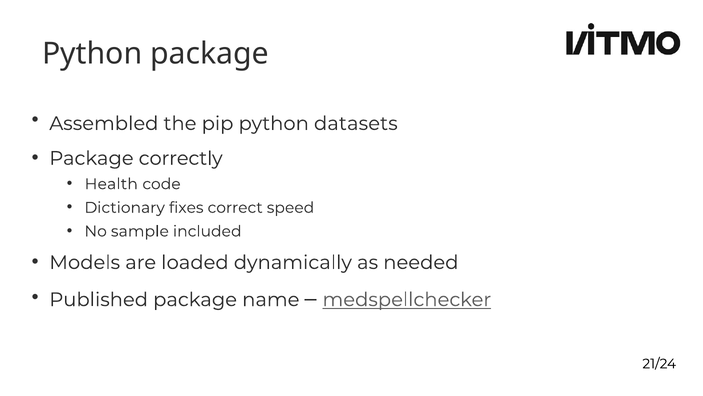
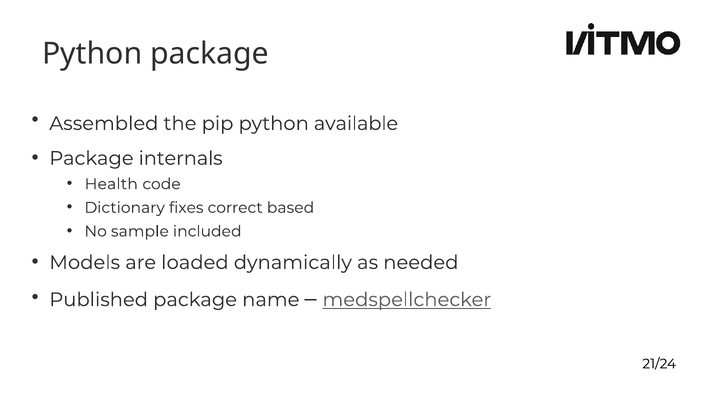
datasets: datasets -> available
correctly: correctly -> internals
speed: speed -> based
